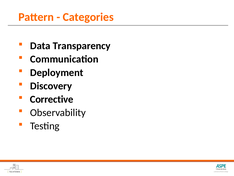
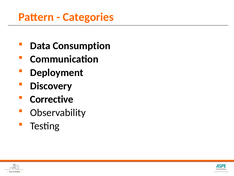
Transparency: Transparency -> Consumption
